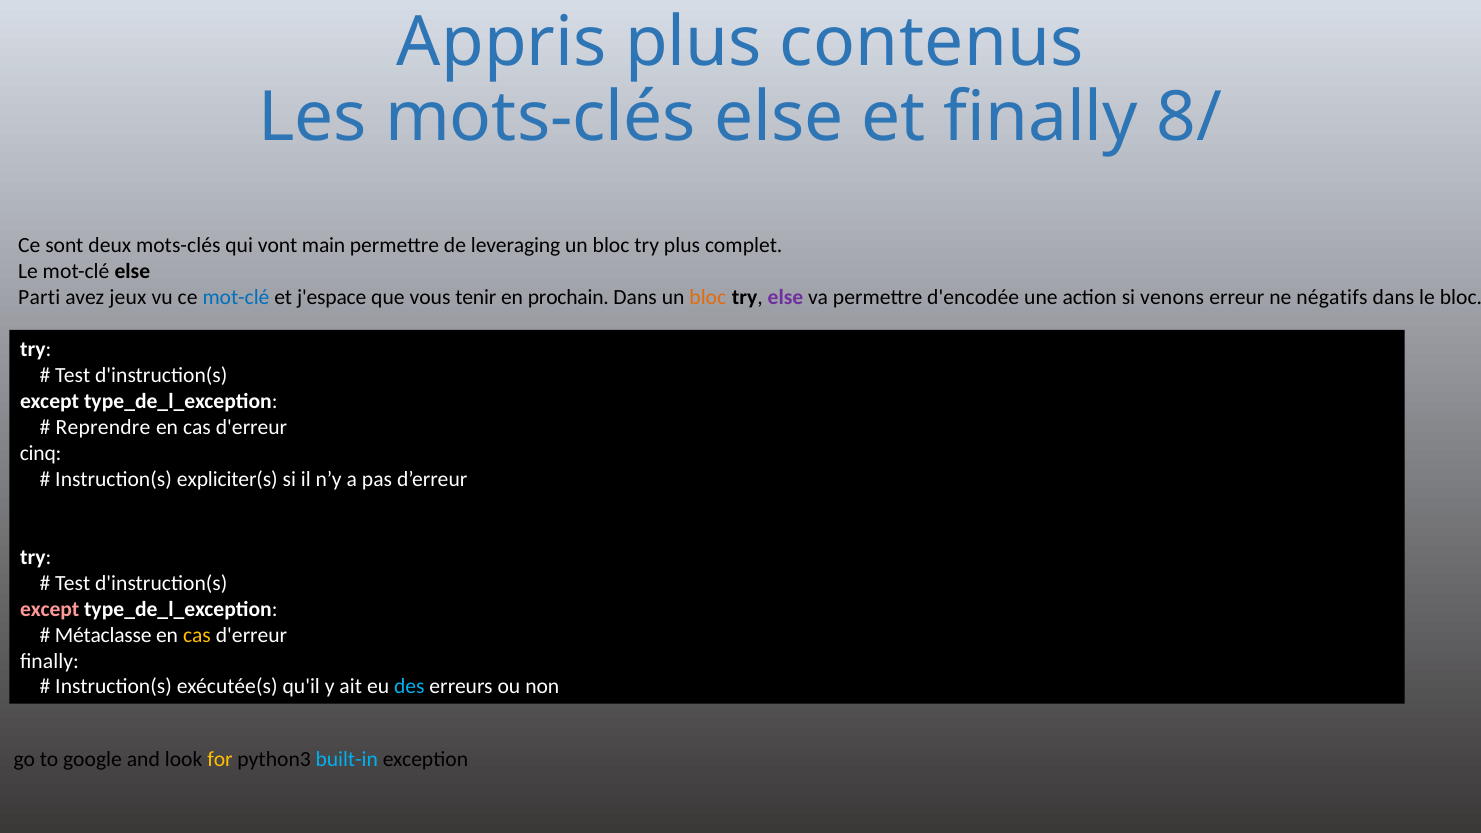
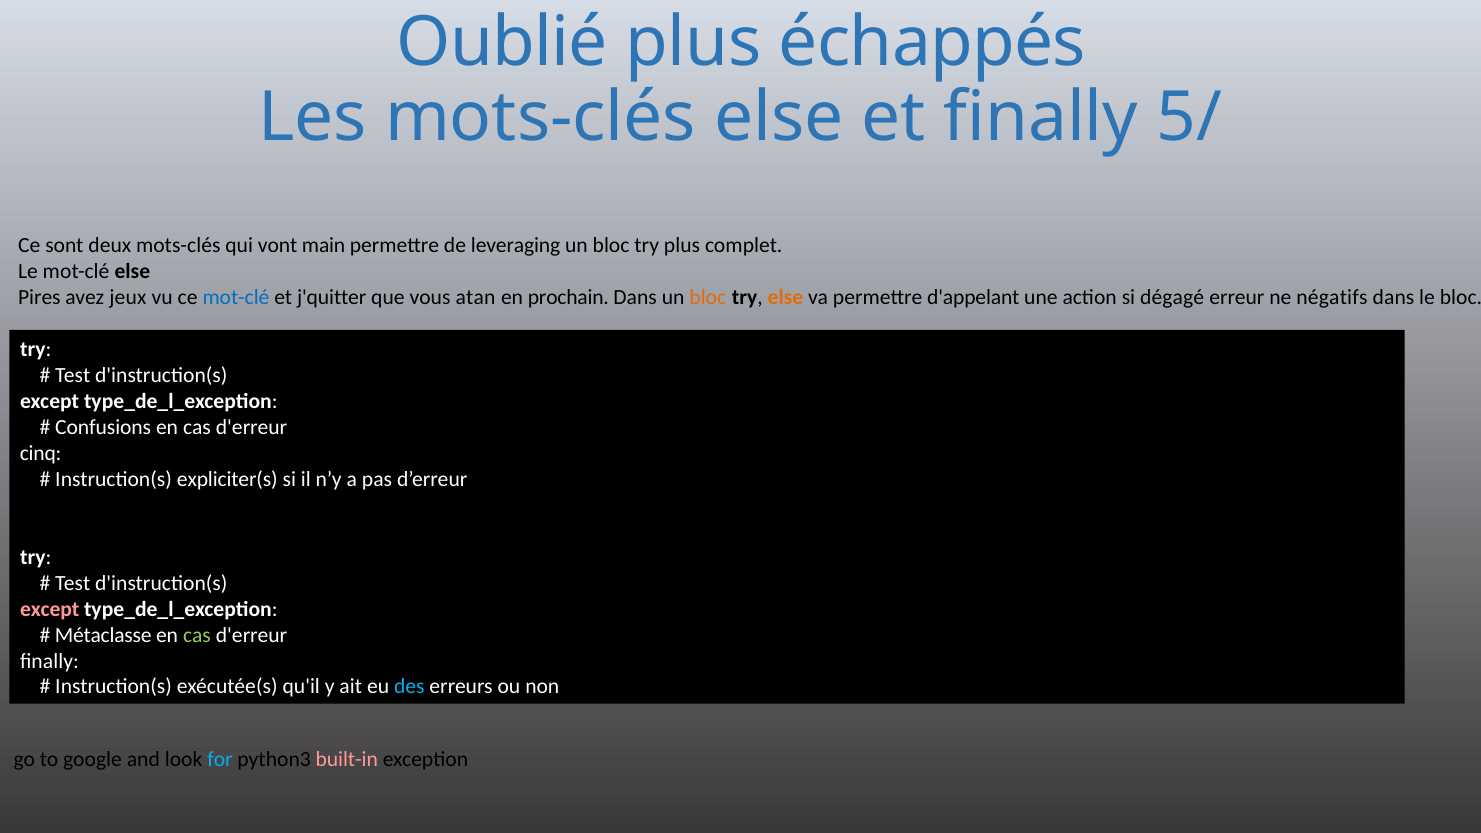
Appris: Appris -> Oublié
contenus: contenus -> échappés
8/: 8/ -> 5/
Parti: Parti -> Pires
j'espace: j'espace -> j'quitter
tenir: tenir -> atan
else at (785, 297) colour: purple -> orange
d'encodée: d'encodée -> d'appelant
venons: venons -> dégagé
Reprendre: Reprendre -> Confusions
cas at (197, 635) colour: yellow -> light green
for colour: yellow -> light blue
built-in colour: light blue -> pink
